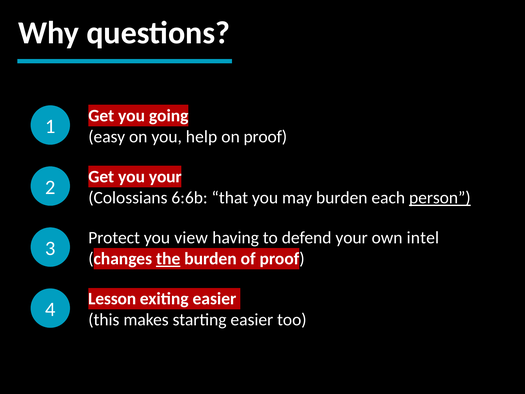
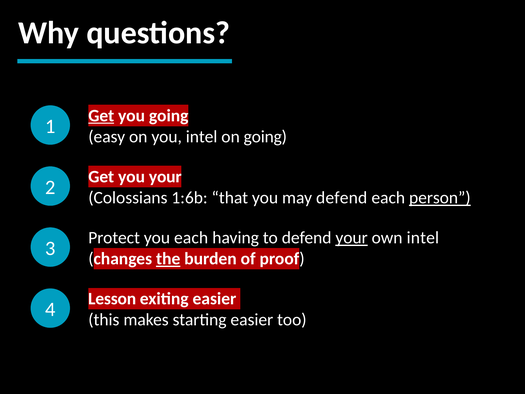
Get at (101, 116) underline: none -> present
you help: help -> intel
on proof: proof -> going
6:6b: 6:6b -> 1:6b
may burden: burden -> defend
you view: view -> each
your at (352, 238) underline: none -> present
